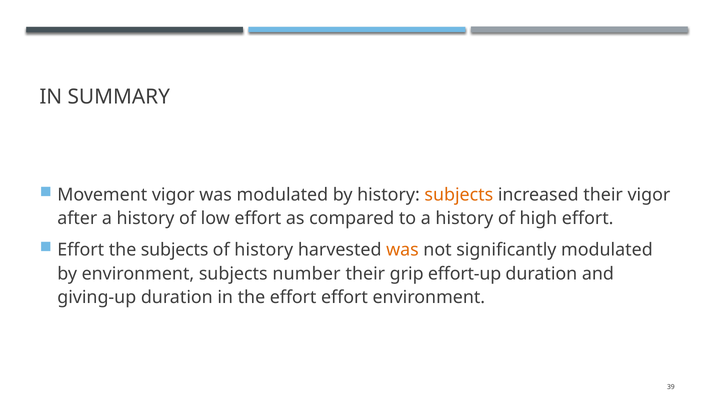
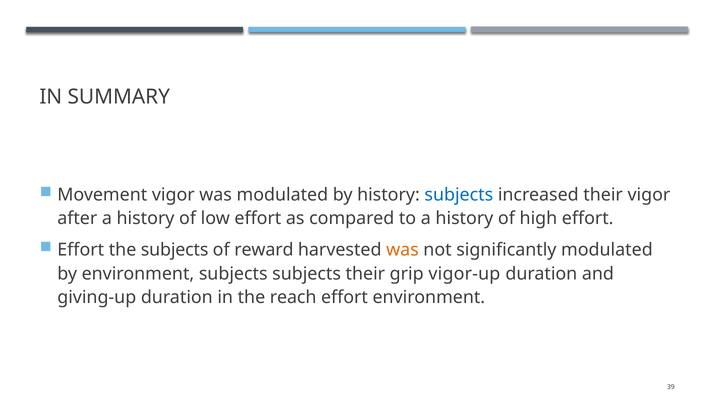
subjects at (459, 195) colour: orange -> blue
of history: history -> reward
subjects number: number -> subjects
effort-up: effort-up -> vigor-up
the effort: effort -> reach
